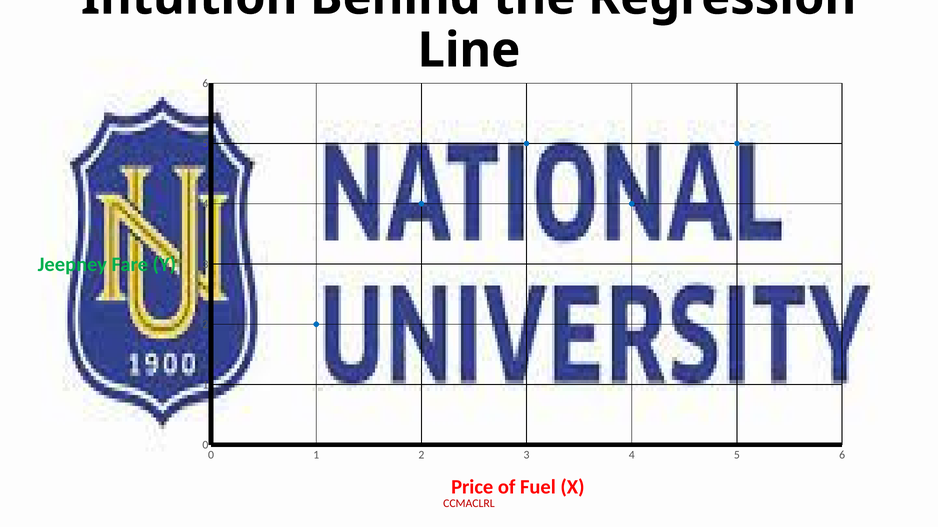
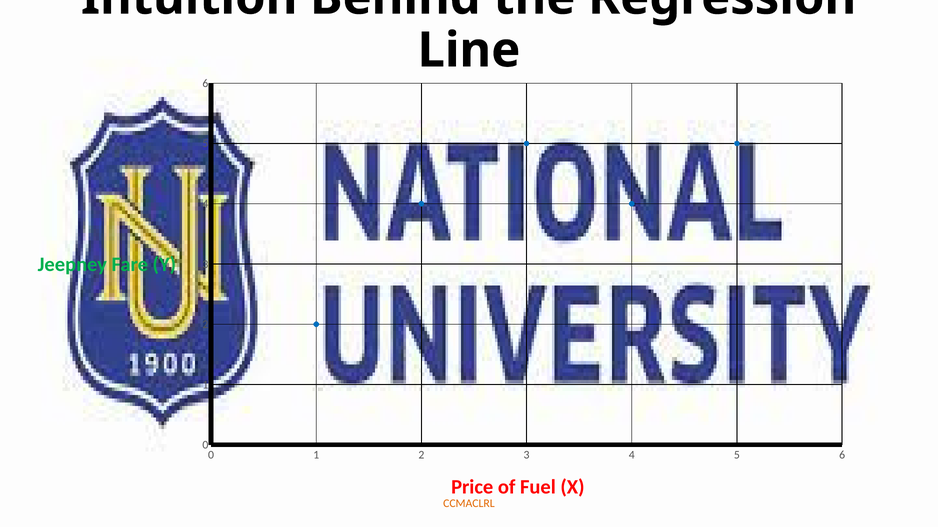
CCMACLRL colour: red -> orange
